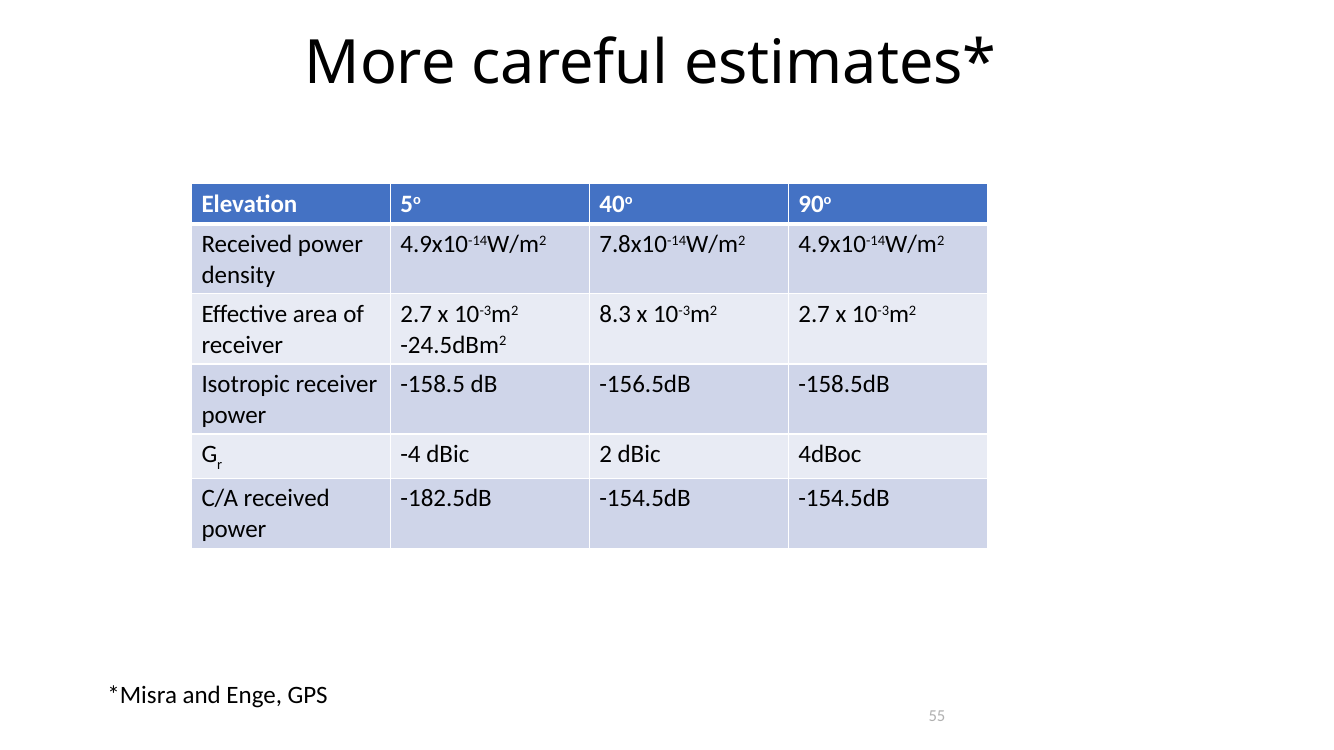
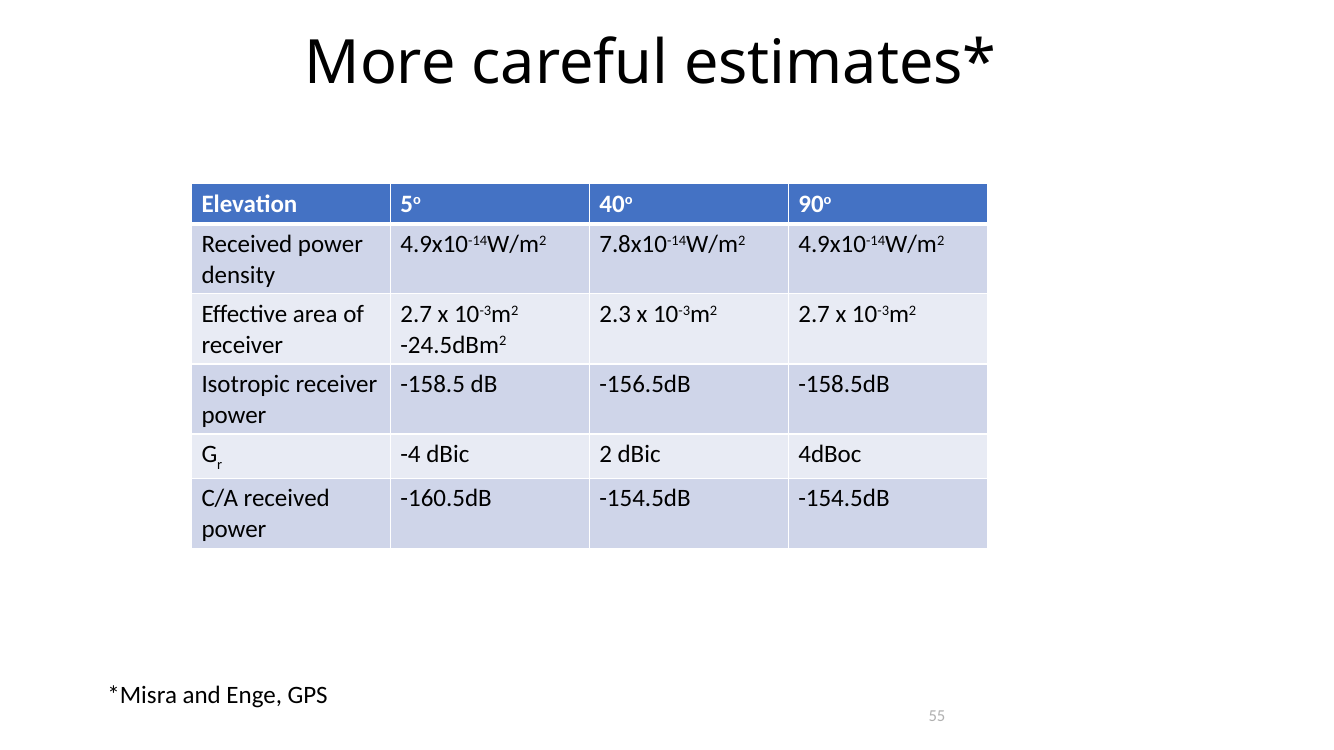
8.3: 8.3 -> 2.3
-182.5dB: -182.5dB -> -160.5dB
